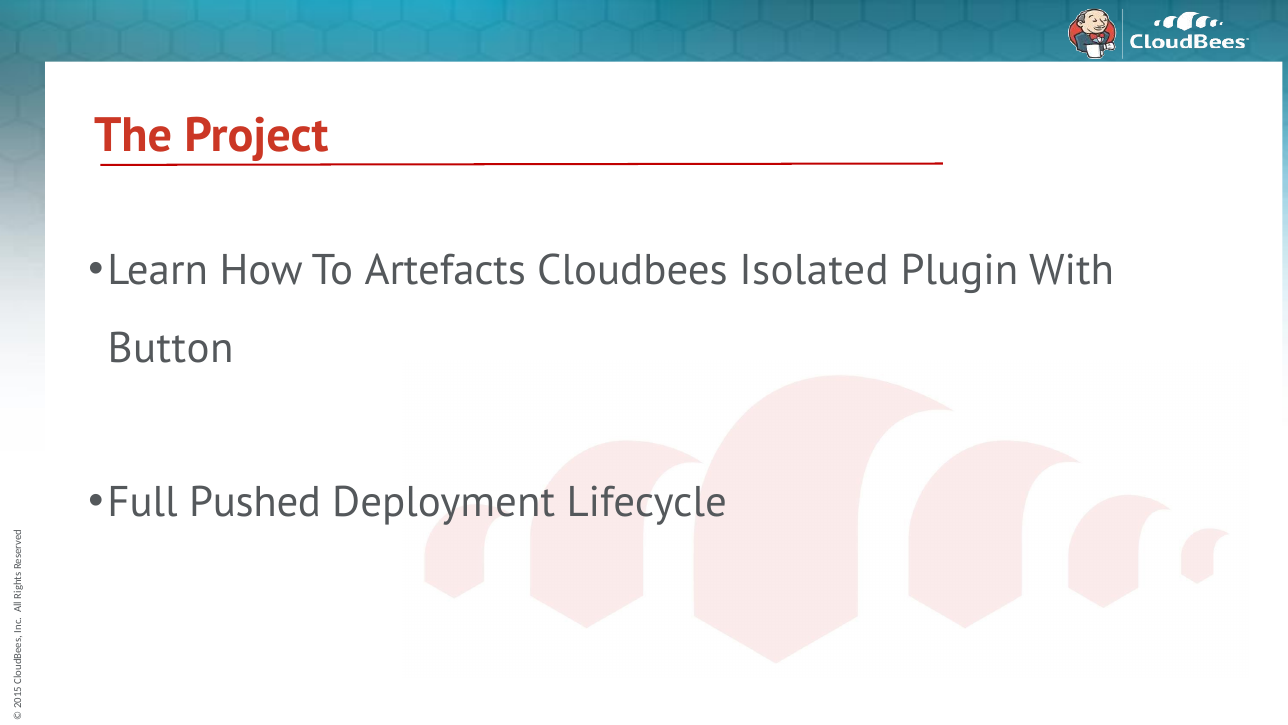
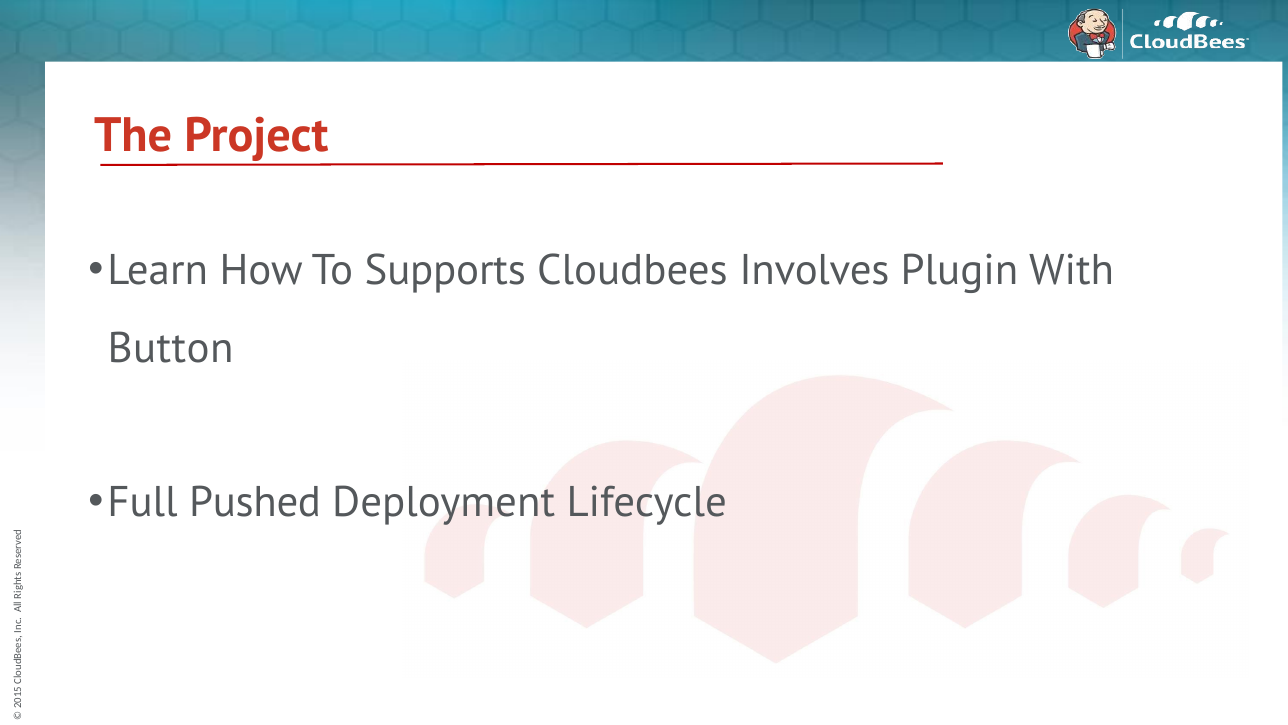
Artefacts: Artefacts -> Supports
Isolated: Isolated -> Involves
